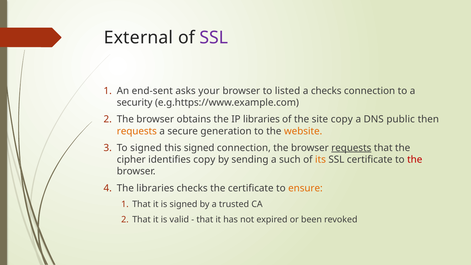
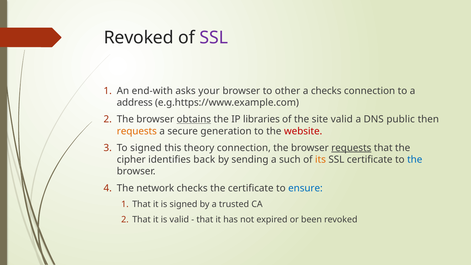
External at (139, 38): External -> Revoked
end-sent: end-sent -> end-with
listed: listed -> other
security: security -> address
obtains underline: none -> present
site copy: copy -> valid
website colour: orange -> red
this signed: signed -> theory
identifies copy: copy -> back
the at (415, 160) colour: red -> blue
The libraries: libraries -> network
ensure colour: orange -> blue
